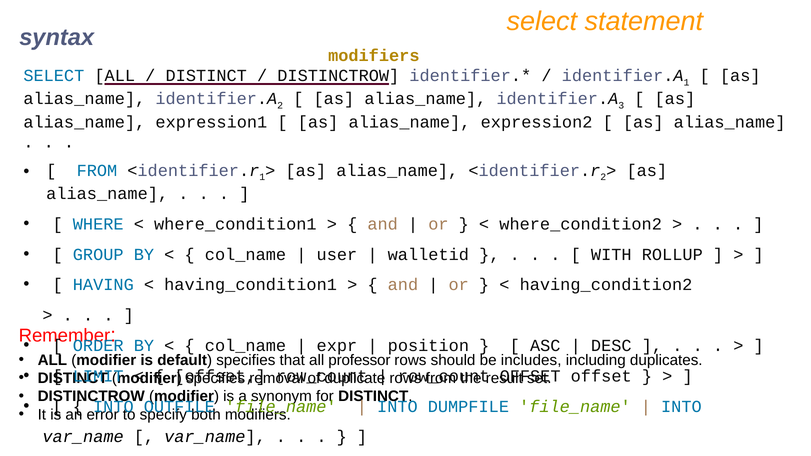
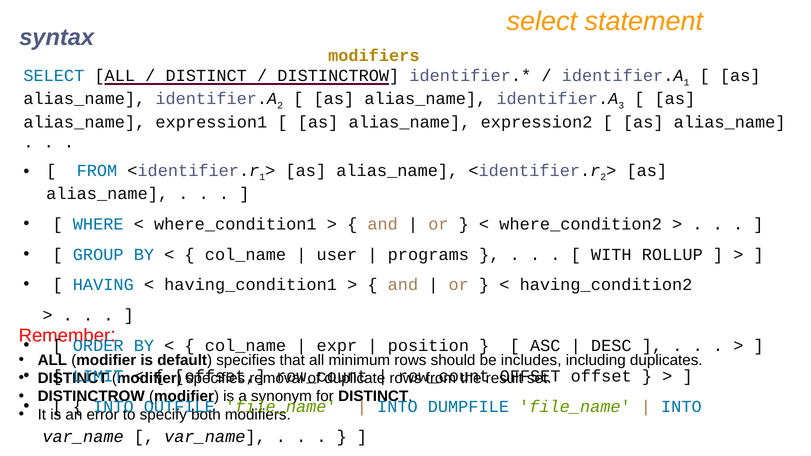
walletid: walletid -> programs
professor: professor -> minimum
